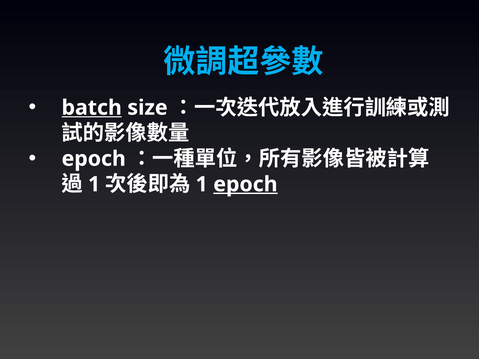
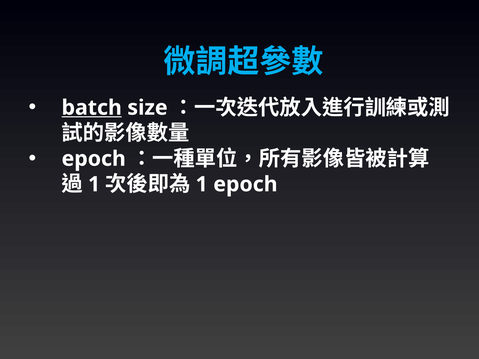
epoch at (245, 184) underline: present -> none
